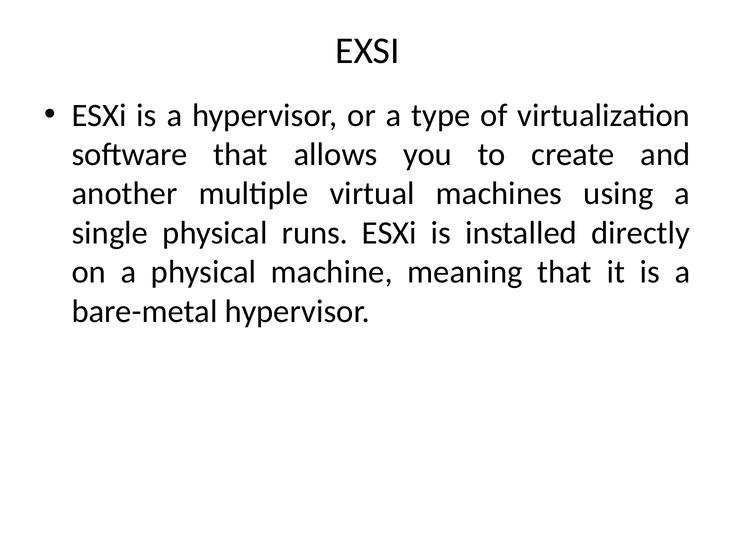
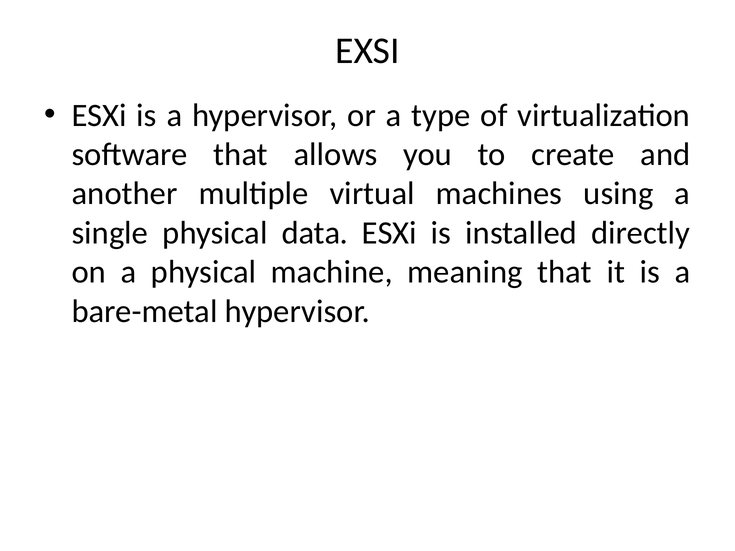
runs: runs -> data
